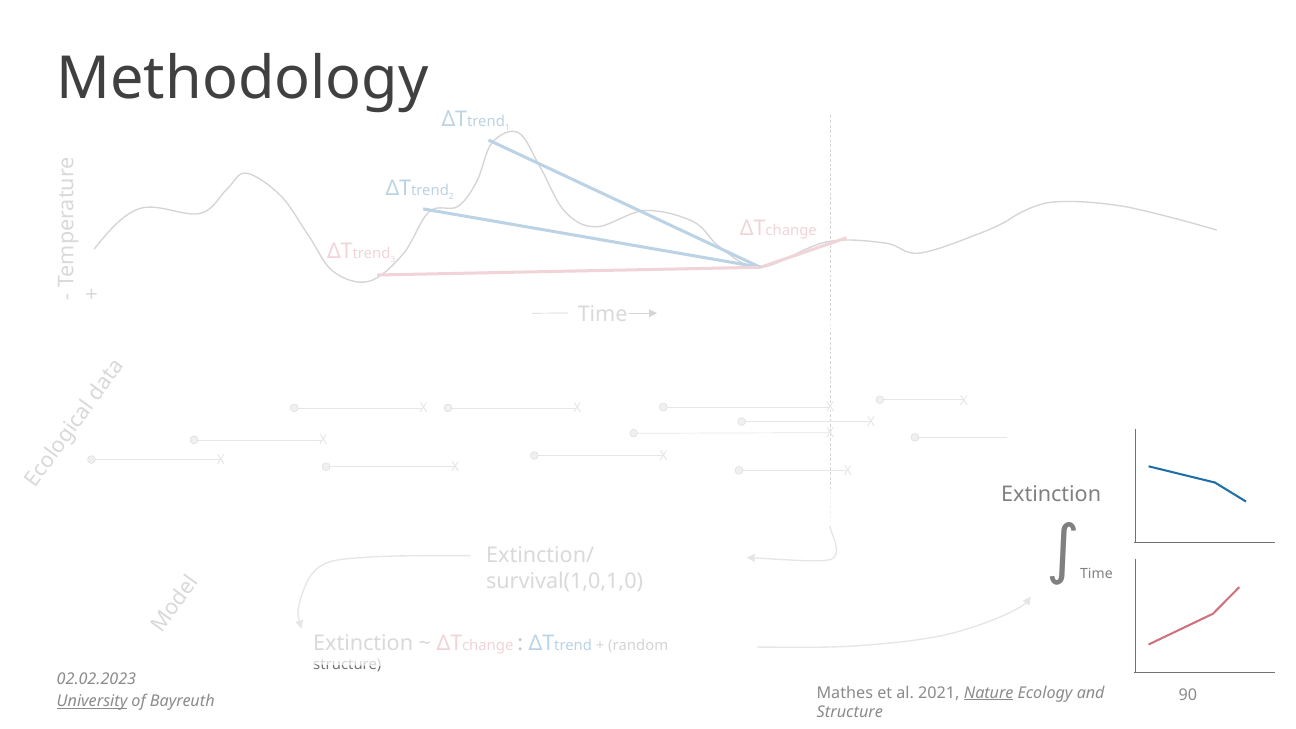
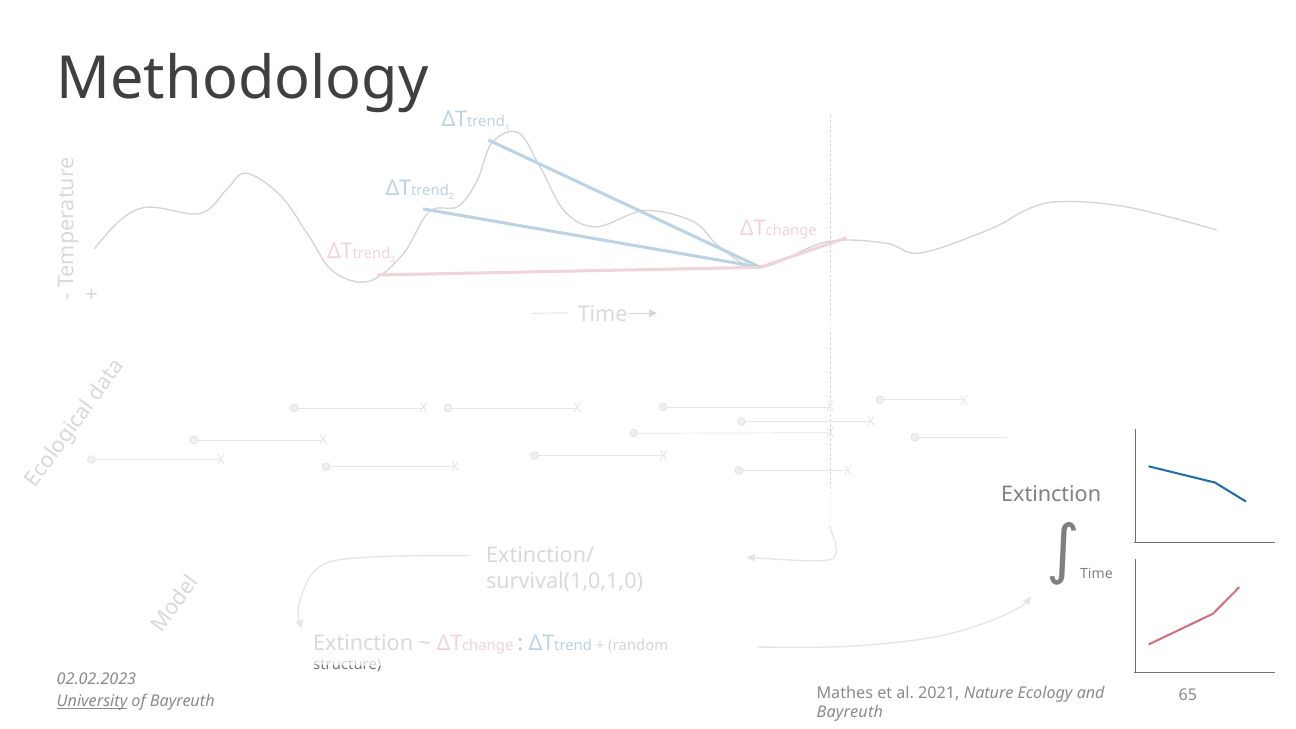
Nature underline: present -> none
90: 90 -> 65
Structure at (850, 712): Structure -> Bayreuth
